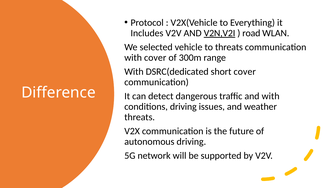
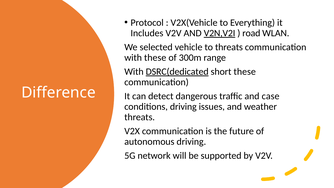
with cover: cover -> these
DSRC(dedicated underline: none -> present
short cover: cover -> these
and with: with -> case
